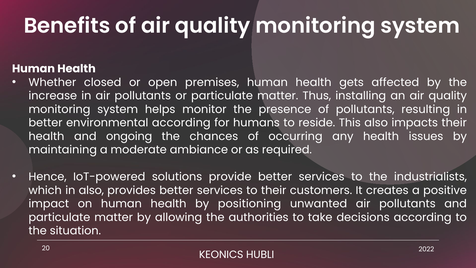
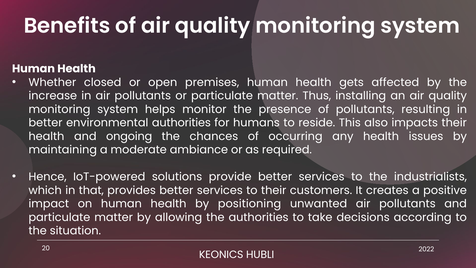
environmental according: according -> authorities
in also: also -> that
